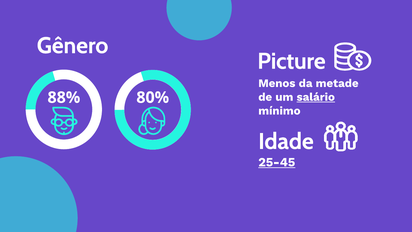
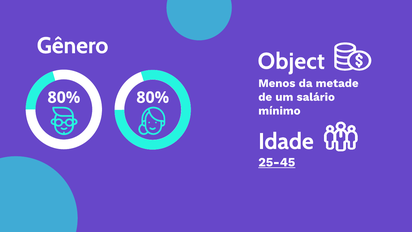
Picture: Picture -> Object
88% at (64, 97): 88% -> 80%
salário underline: present -> none
